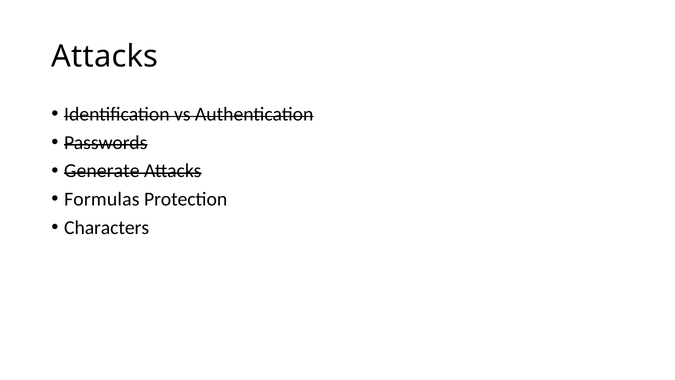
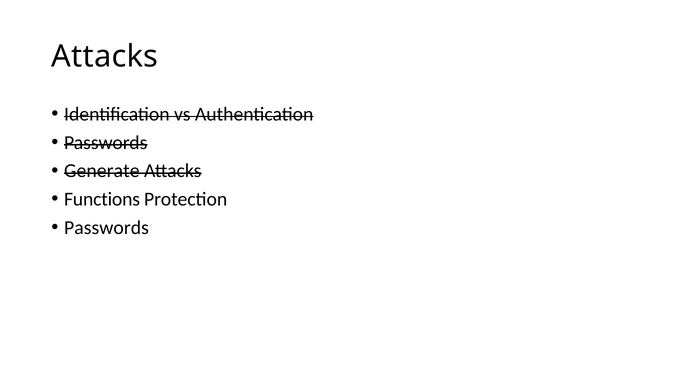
Formulas: Formulas -> Functions
Characters at (107, 227): Characters -> Passwords
